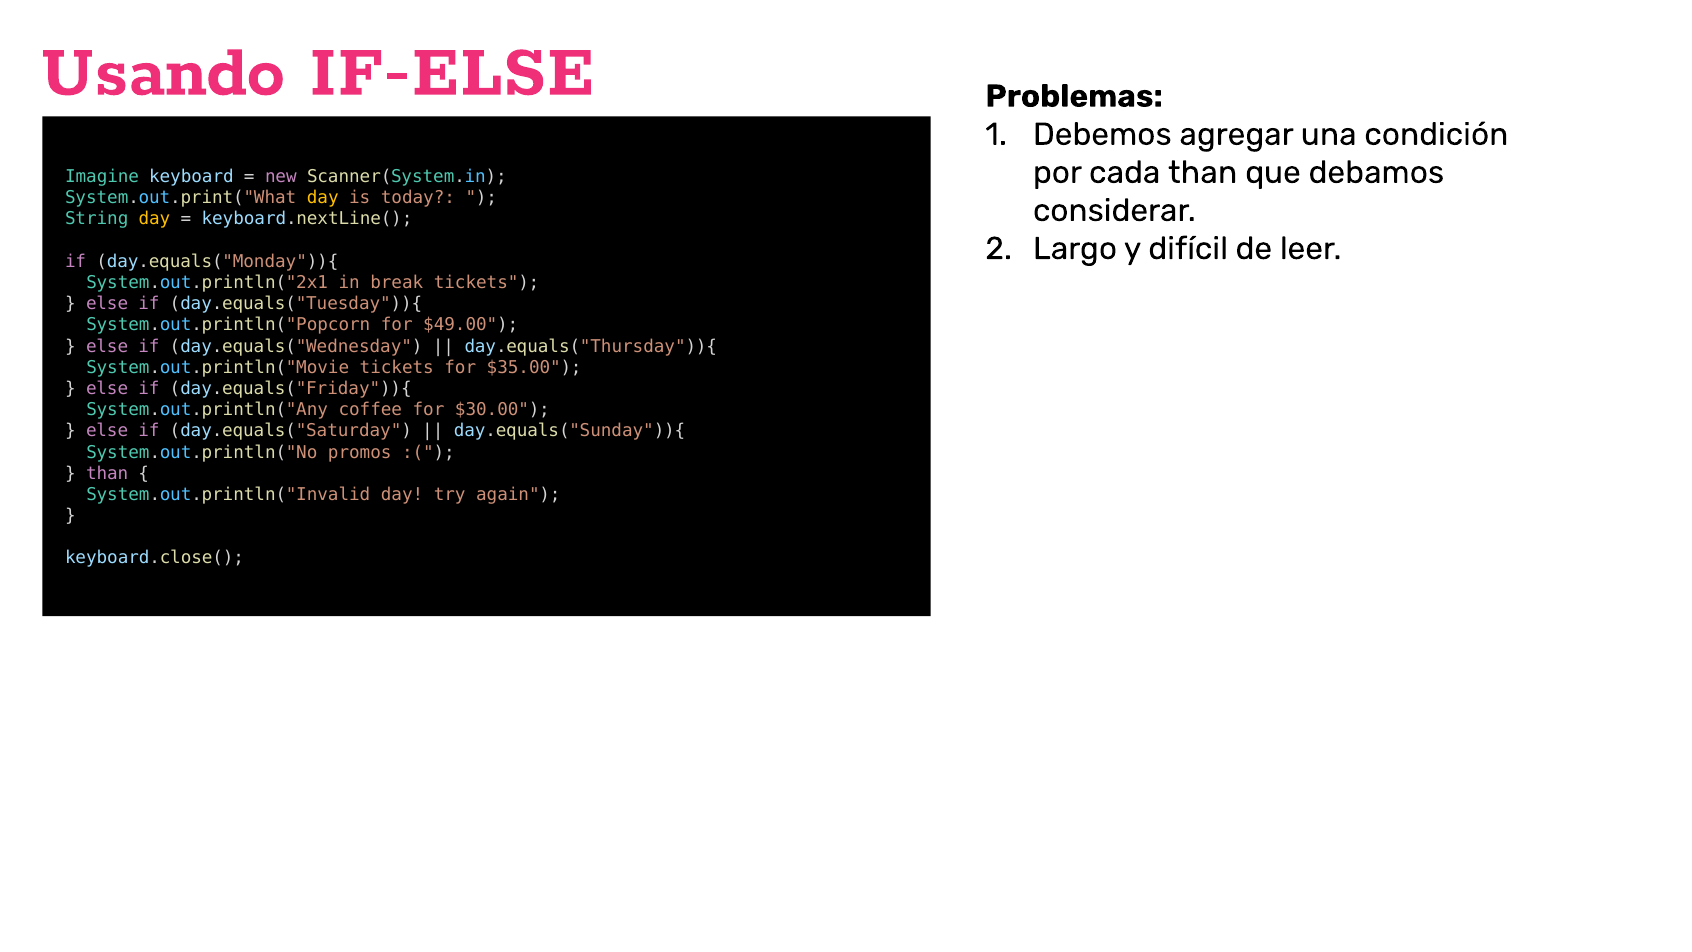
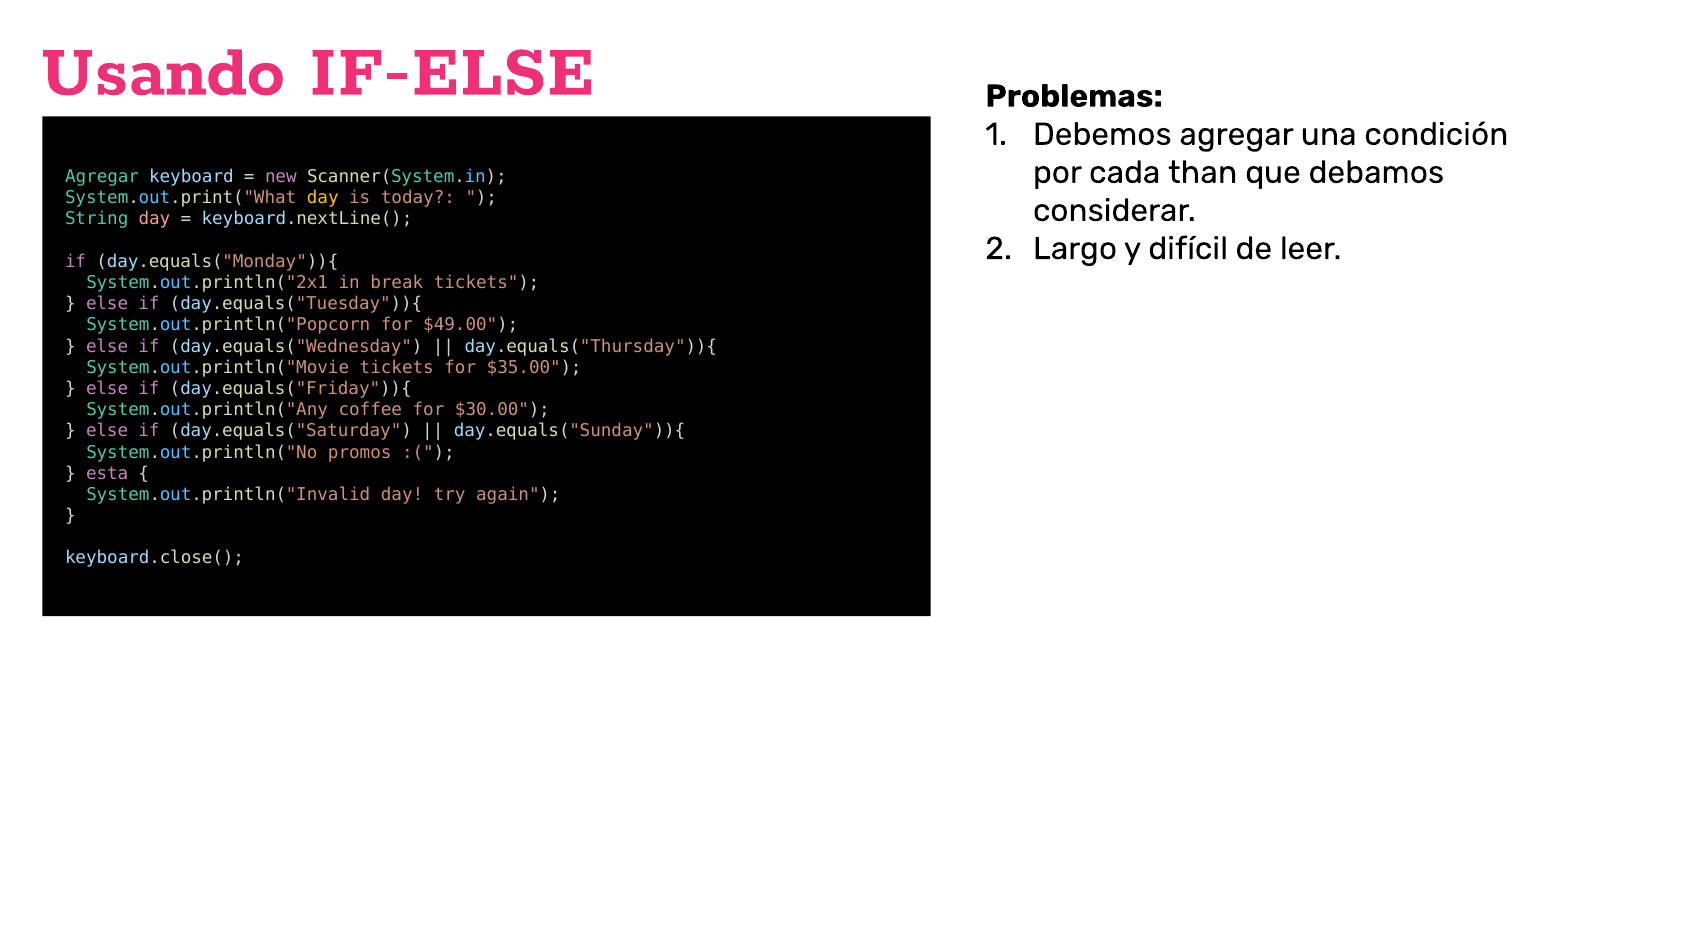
Imagine at (102, 177): Imagine -> Agregar
day at (155, 219) colour: yellow -> pink
than at (107, 473): than -> esta
